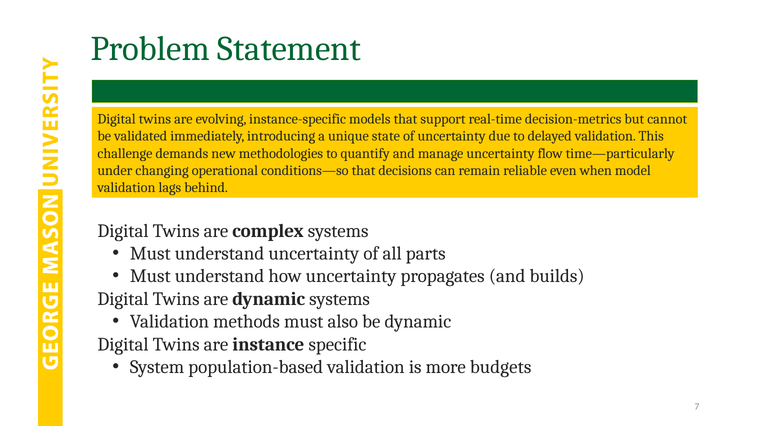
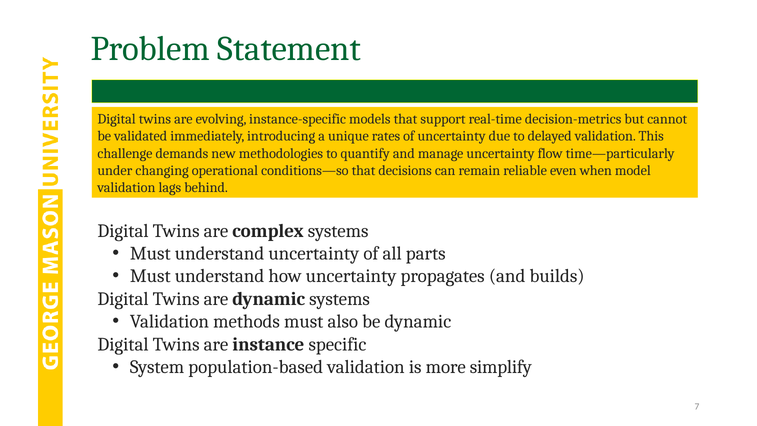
state: state -> rates
budgets: budgets -> simplify
